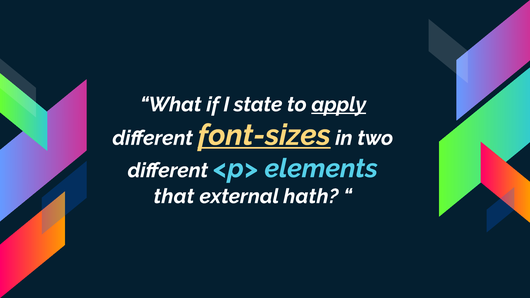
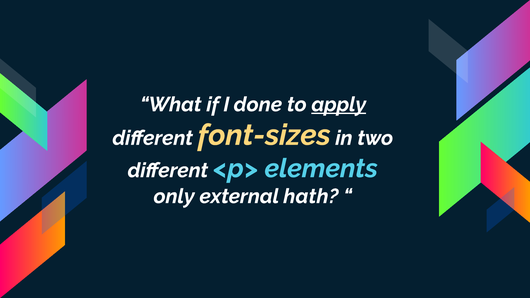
state: state -> done
font-sizes underline: present -> none
that: that -> only
